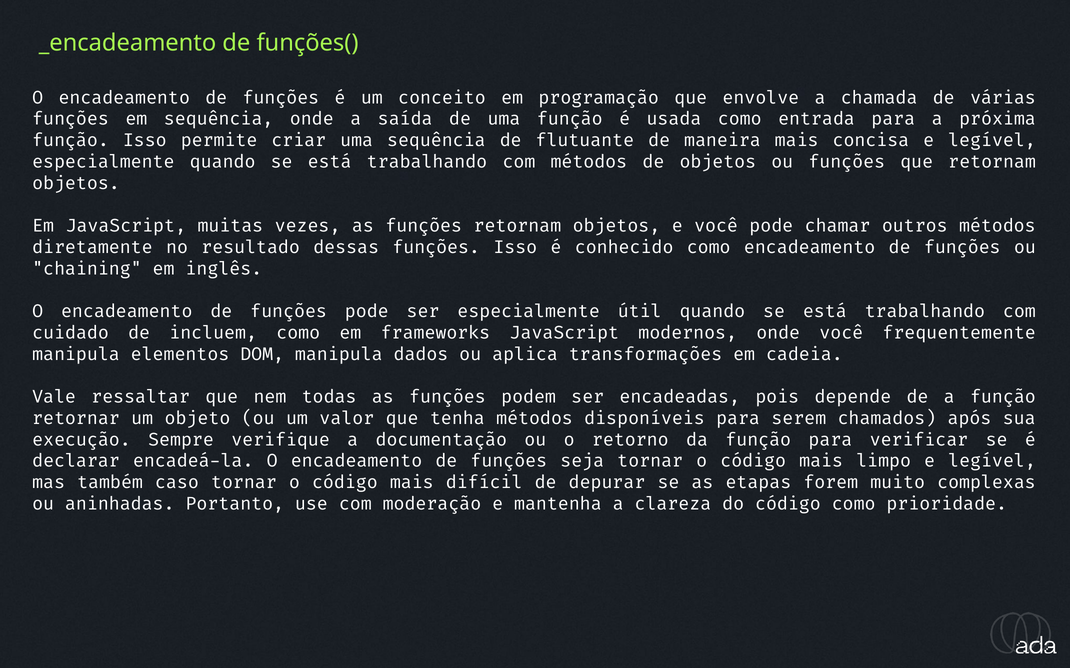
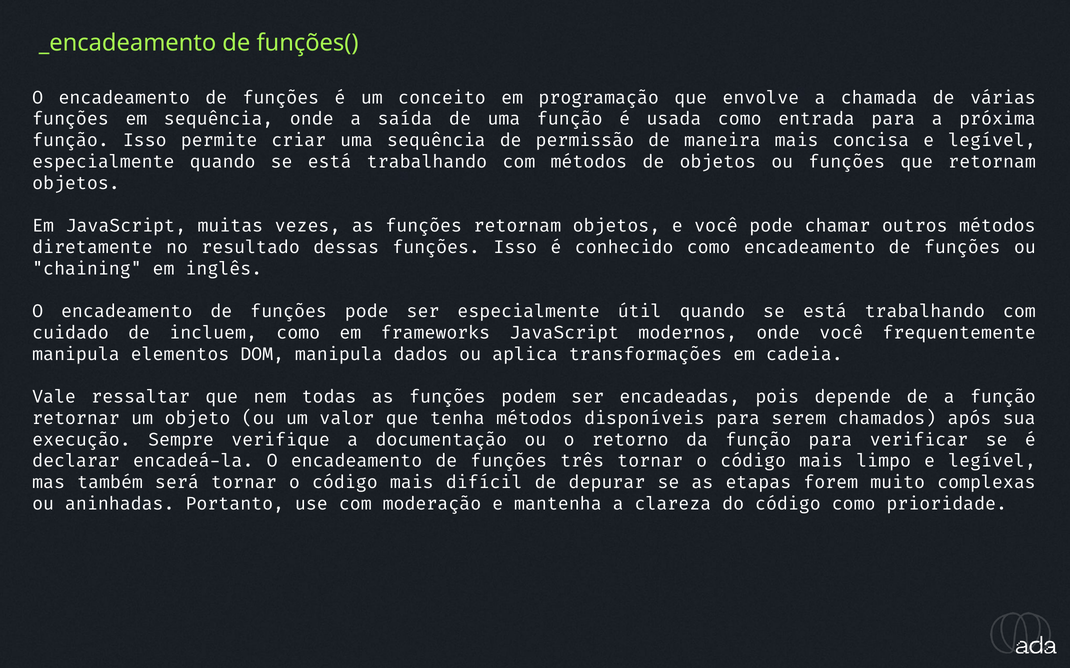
flutuante: flutuante -> permissão
seja: seja -> três
caso: caso -> será
